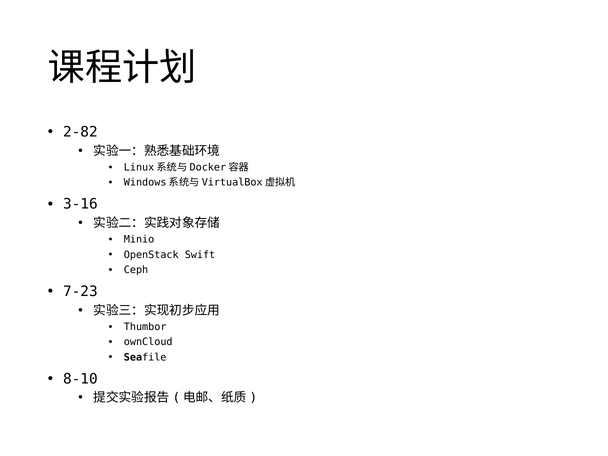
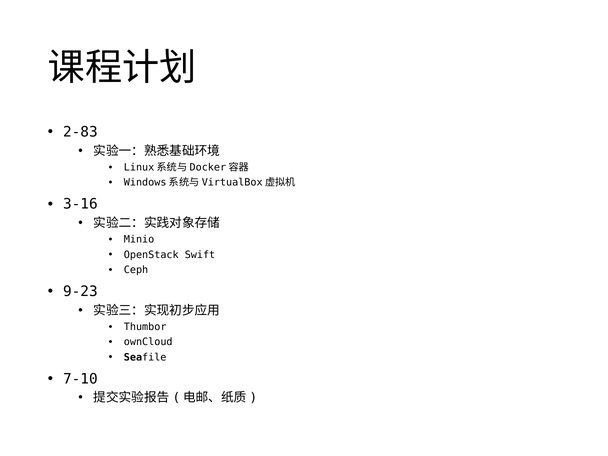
2-82: 2-82 -> 2-83
7-23: 7-23 -> 9-23
8-10: 8-10 -> 7-10
